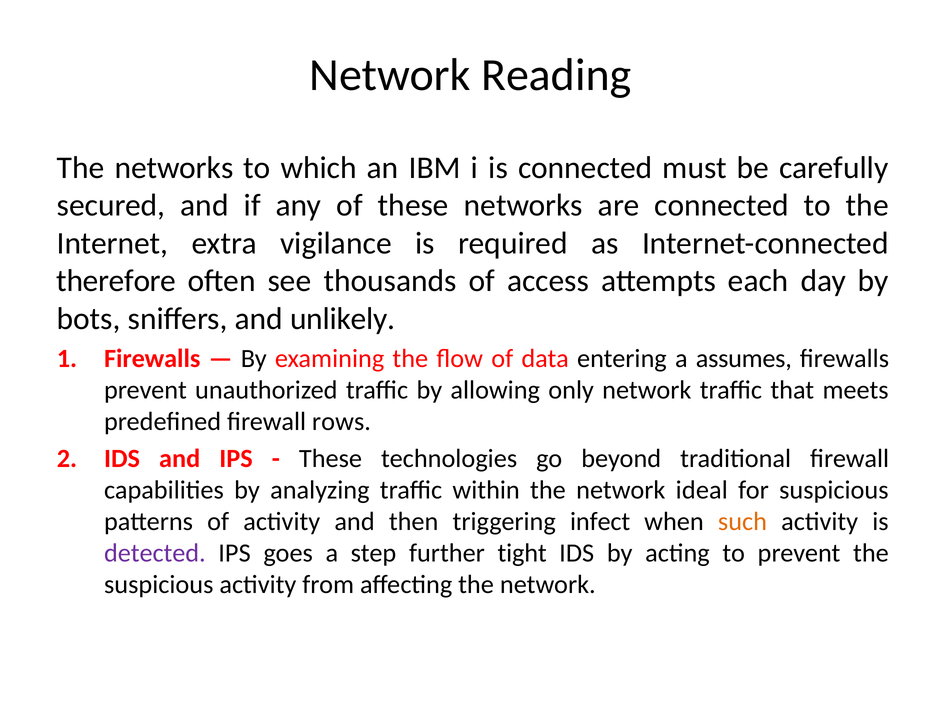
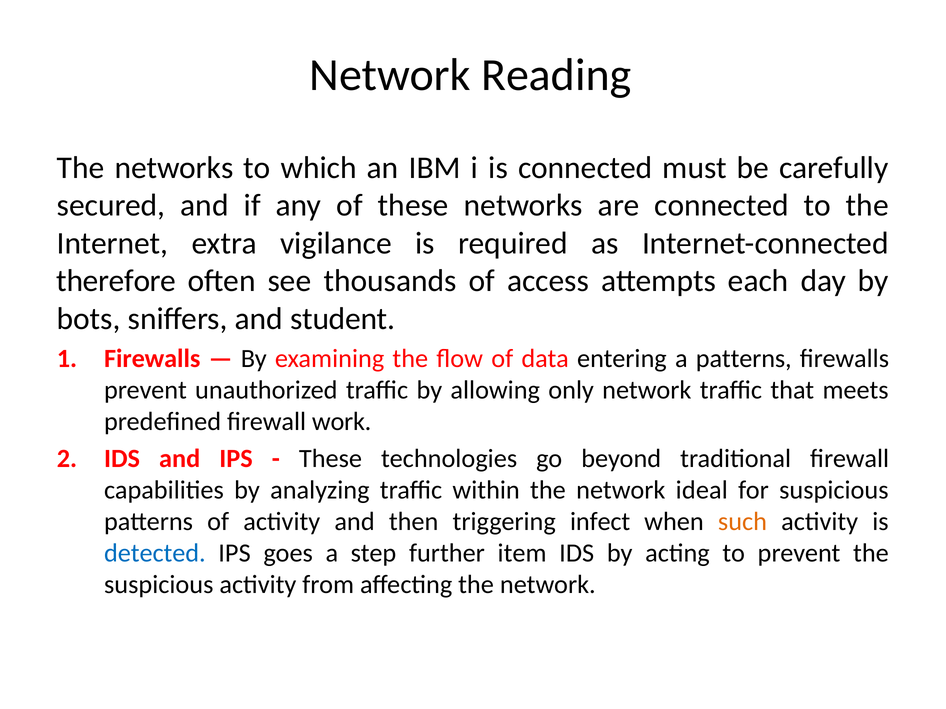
unlikely: unlikely -> student
a assumes: assumes -> patterns
rows: rows -> work
detected colour: purple -> blue
tight: tight -> item
